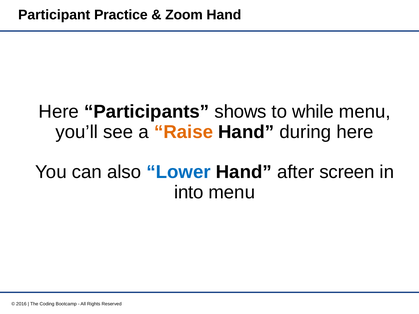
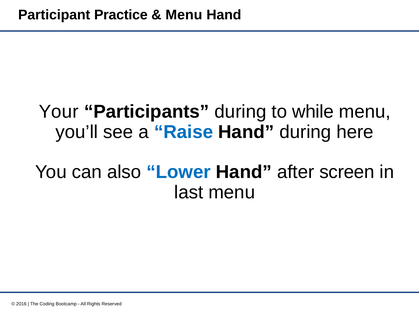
Zoom at (184, 15): Zoom -> Menu
Here at (59, 112): Here -> Your
Participants shows: shows -> during
Raise colour: orange -> blue
into: into -> last
